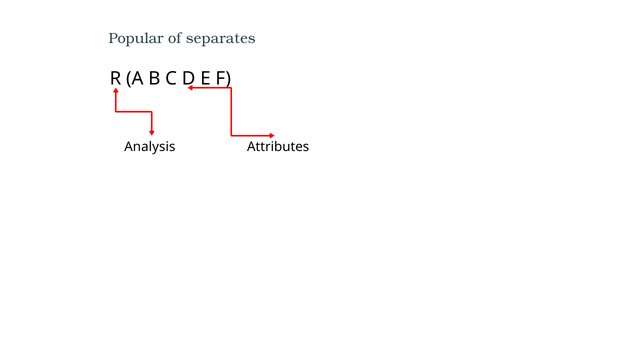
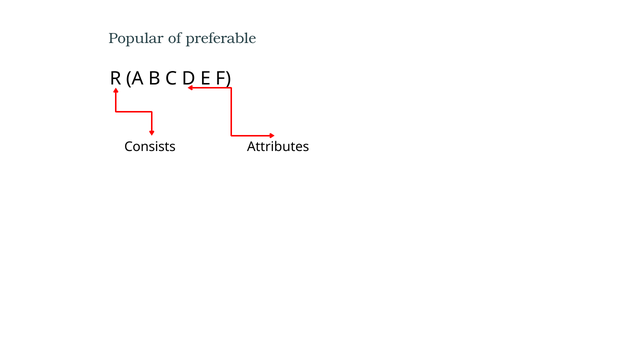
separates: separates -> preferable
Analysis: Analysis -> Consists
